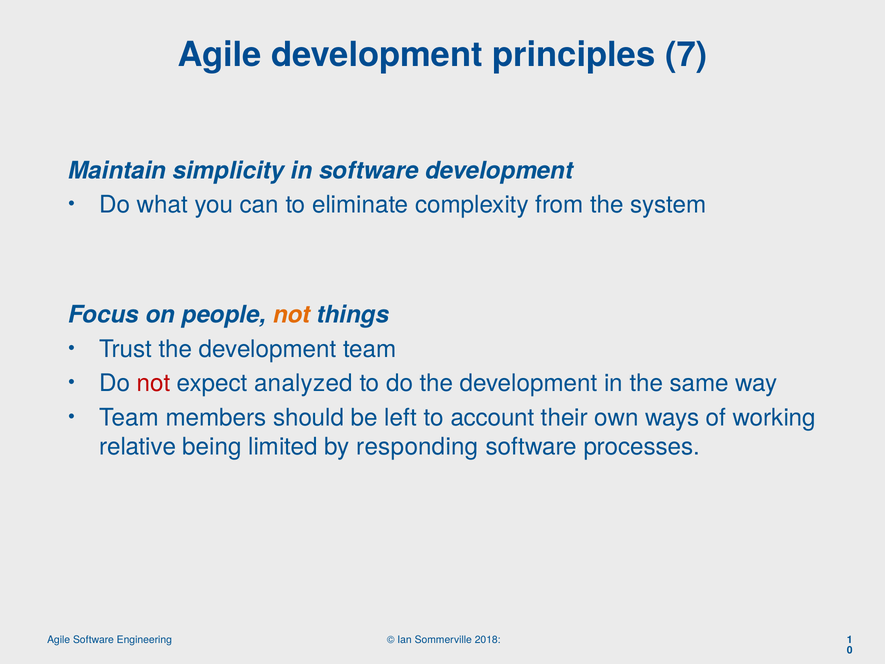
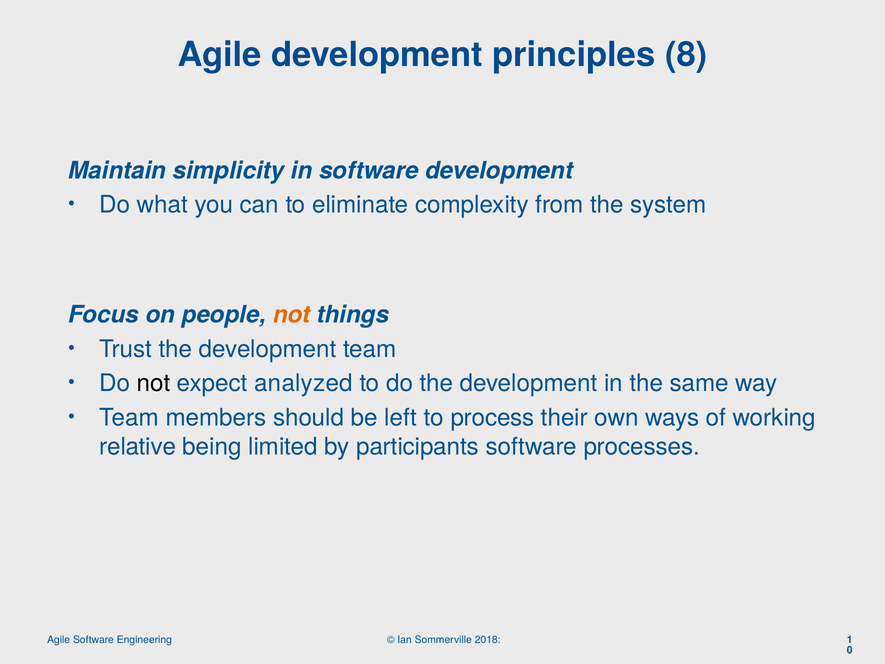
7: 7 -> 8
not at (154, 383) colour: red -> black
account: account -> process
responding: responding -> participants
